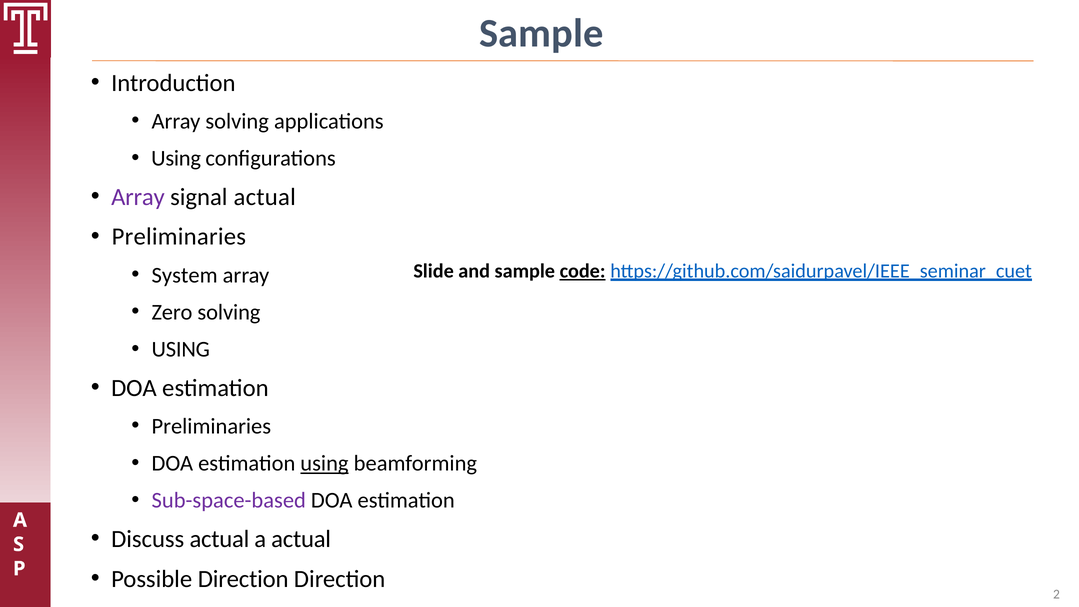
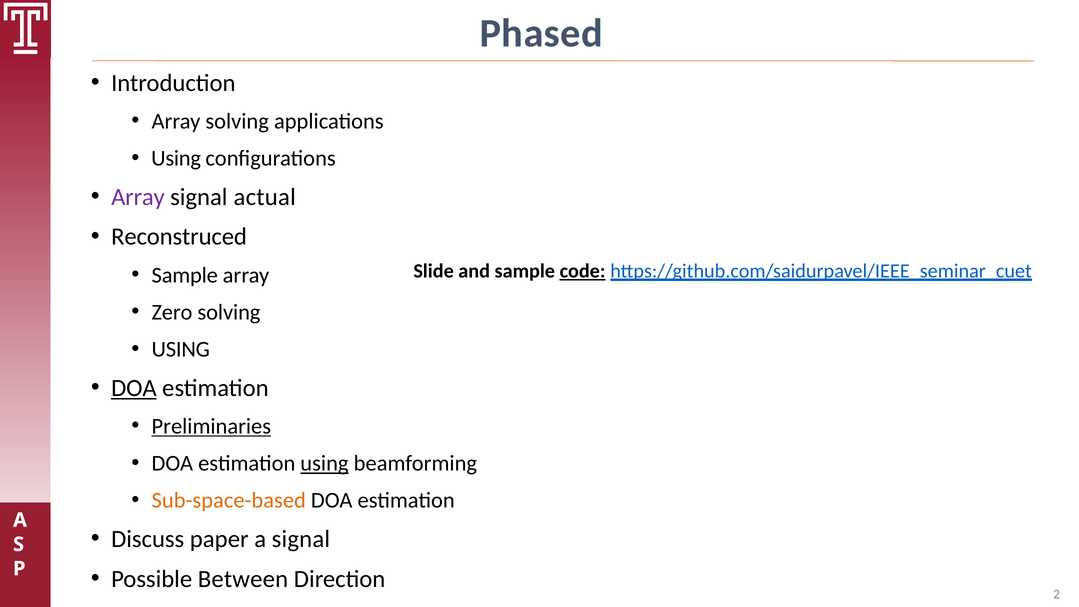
Sample at (541, 33): Sample -> Phased
Preliminaries at (179, 237): Preliminaries -> Reconstruced
System at (185, 275): System -> Sample
DOA at (134, 388) underline: none -> present
Preliminaries at (211, 426) underline: none -> present
Sub-space-based colour: purple -> orange
Discuss actual: actual -> paper
a actual: actual -> signal
Possible Direction: Direction -> Between
